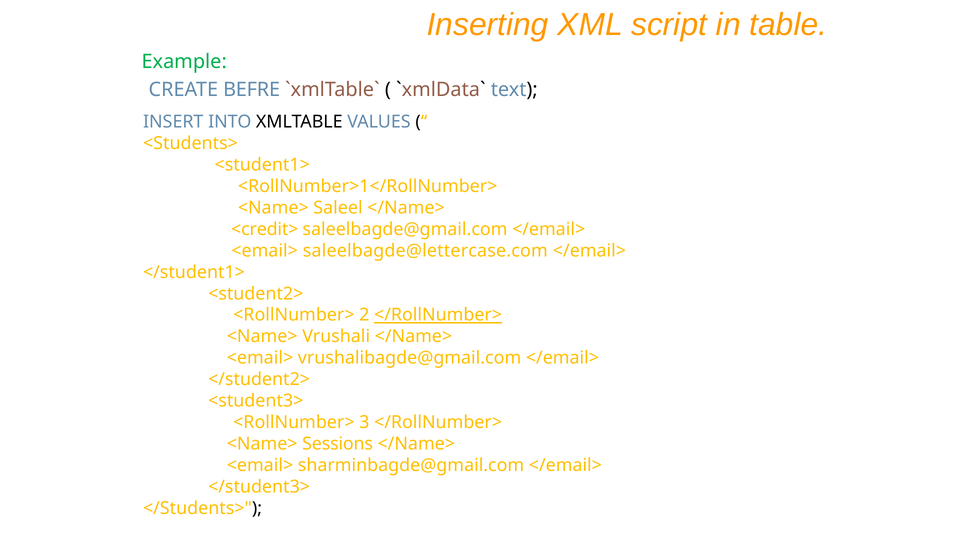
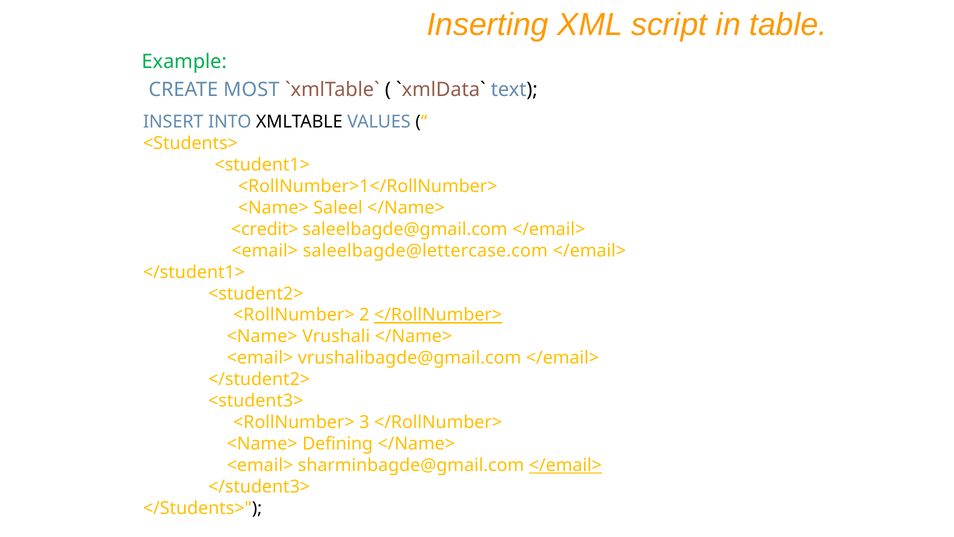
BEFRE: BEFRE -> MOST
Sessions: Sessions -> Defining
</email> at (565, 465) underline: none -> present
